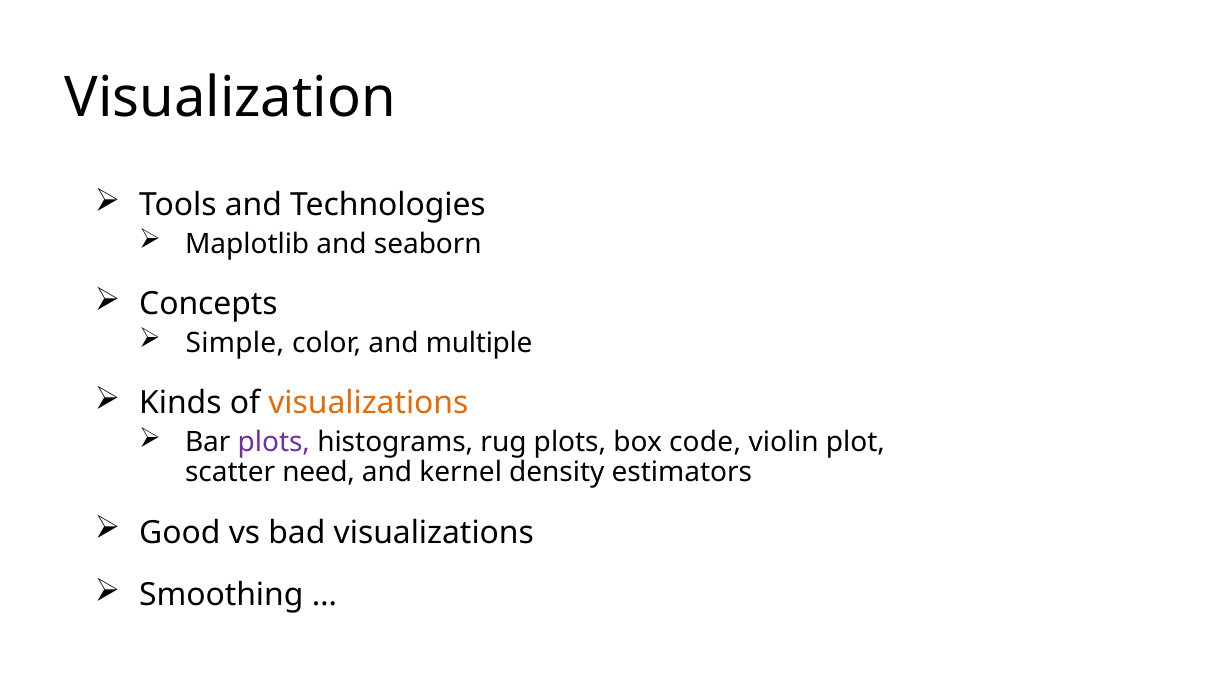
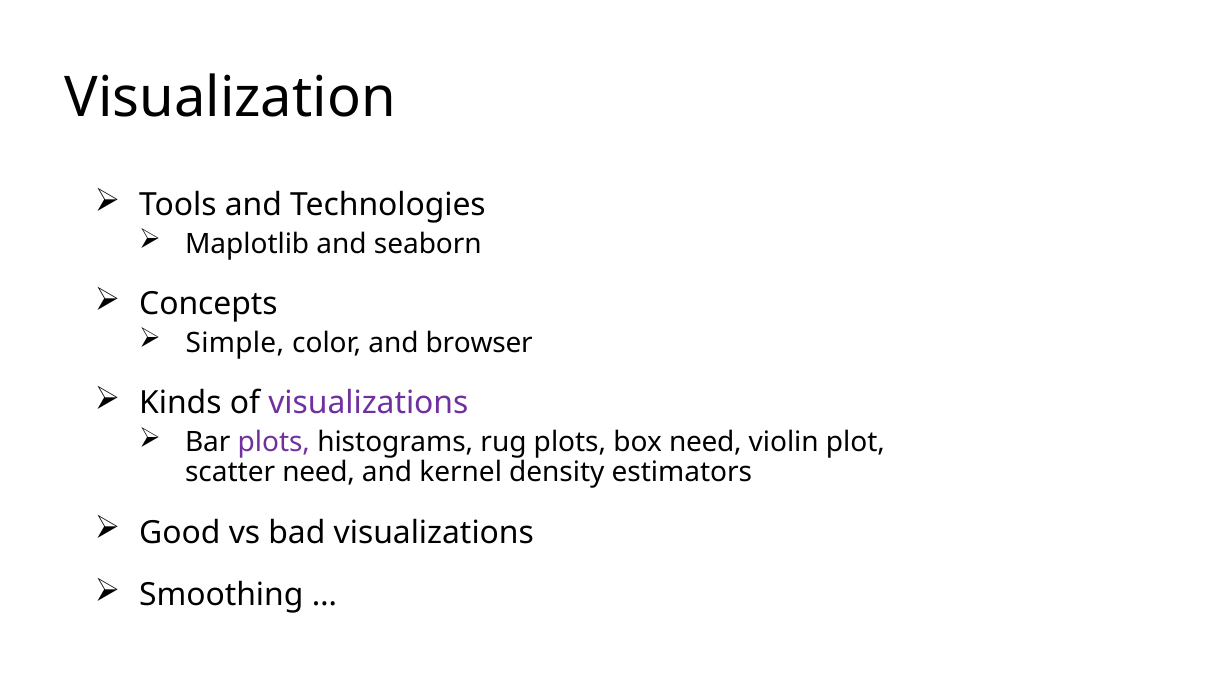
multiple: multiple -> browser
visualizations at (368, 403) colour: orange -> purple
box code: code -> need
